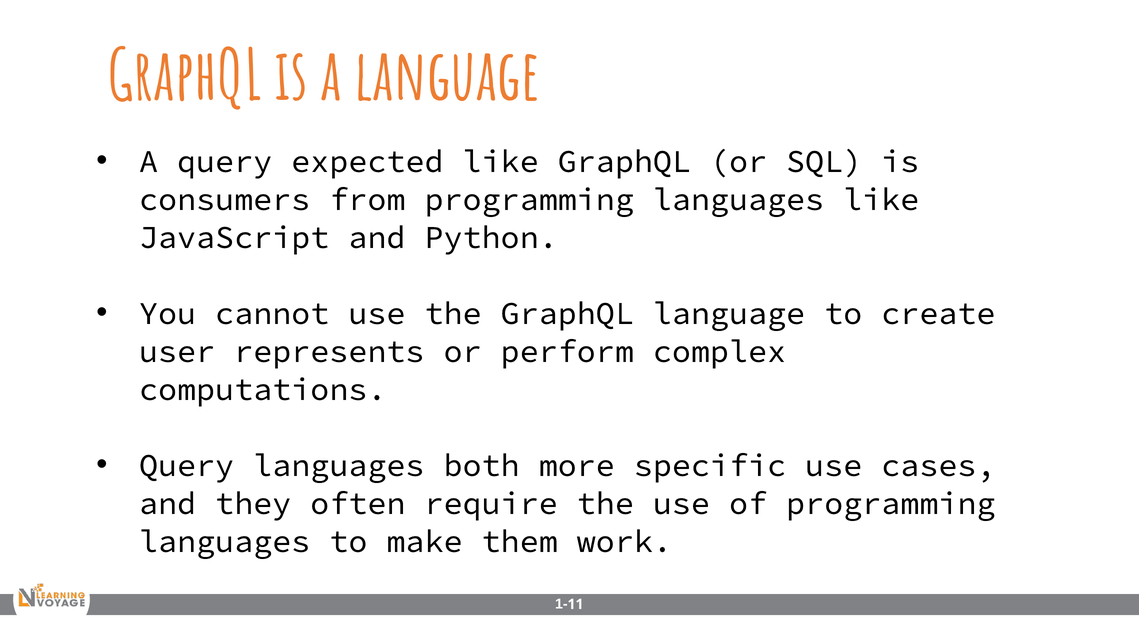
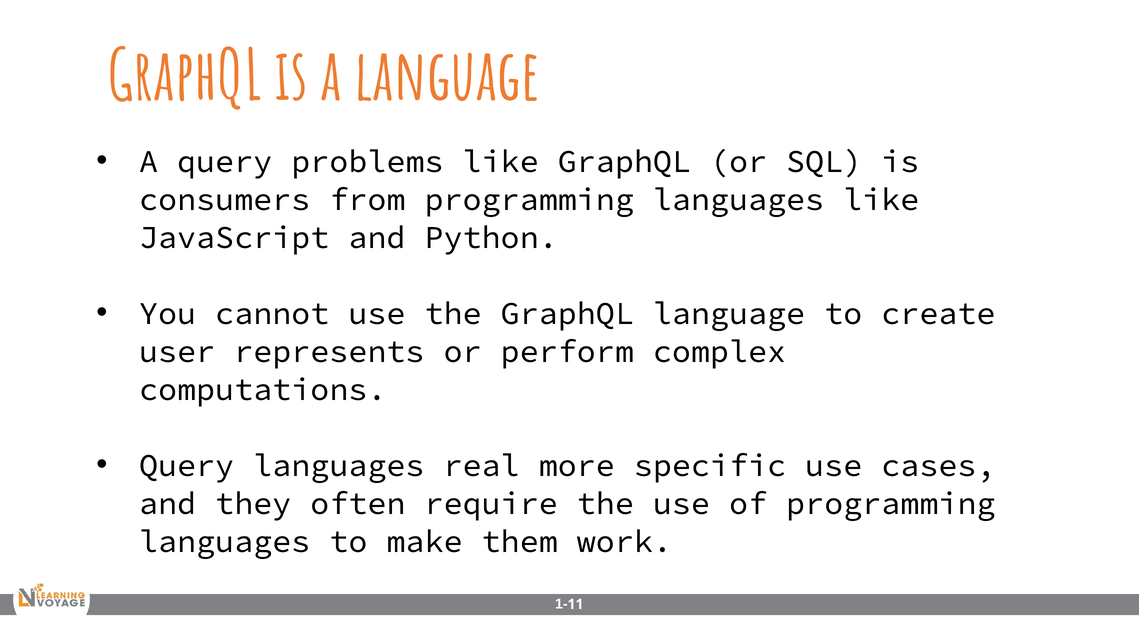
expected: expected -> problems
both: both -> real
